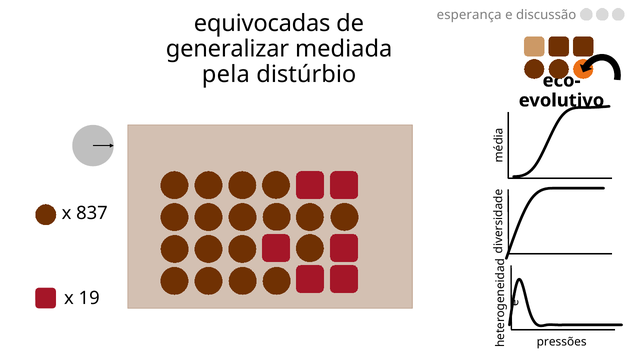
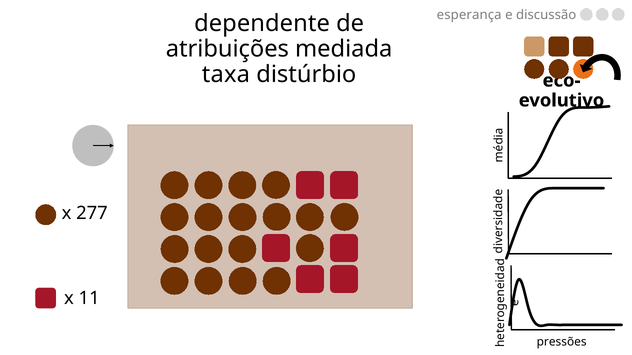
equivocadas: equivocadas -> dependente
generalizar: generalizar -> atribuições
pela: pela -> taxa
837: 837 -> 277
19: 19 -> 11
